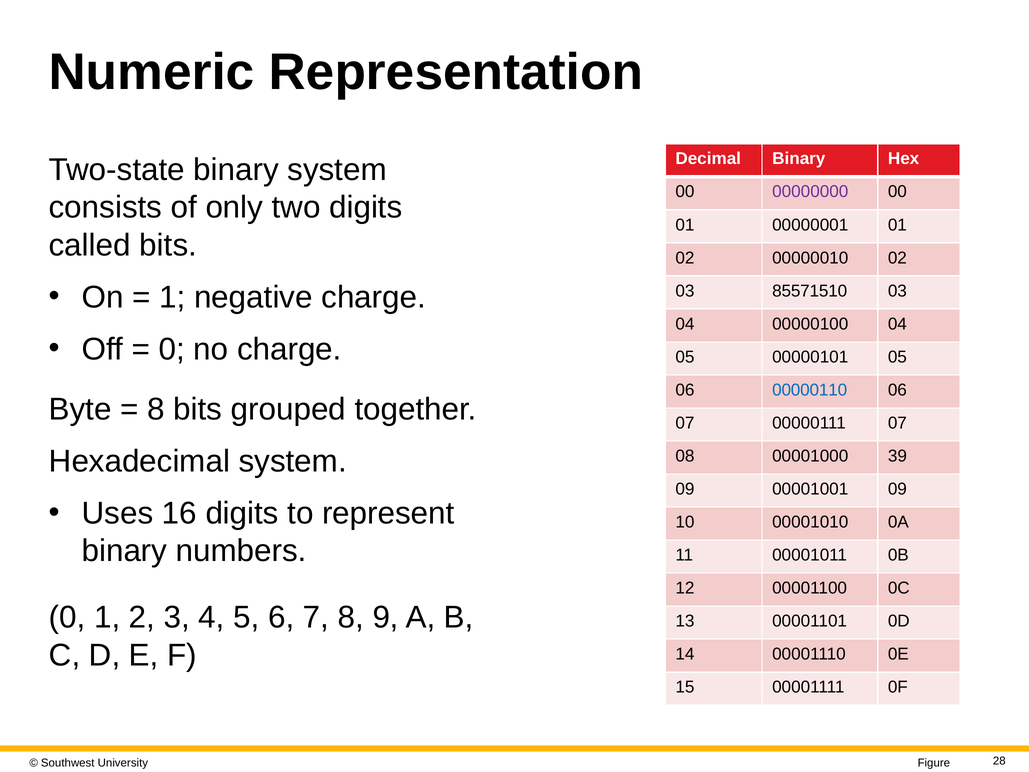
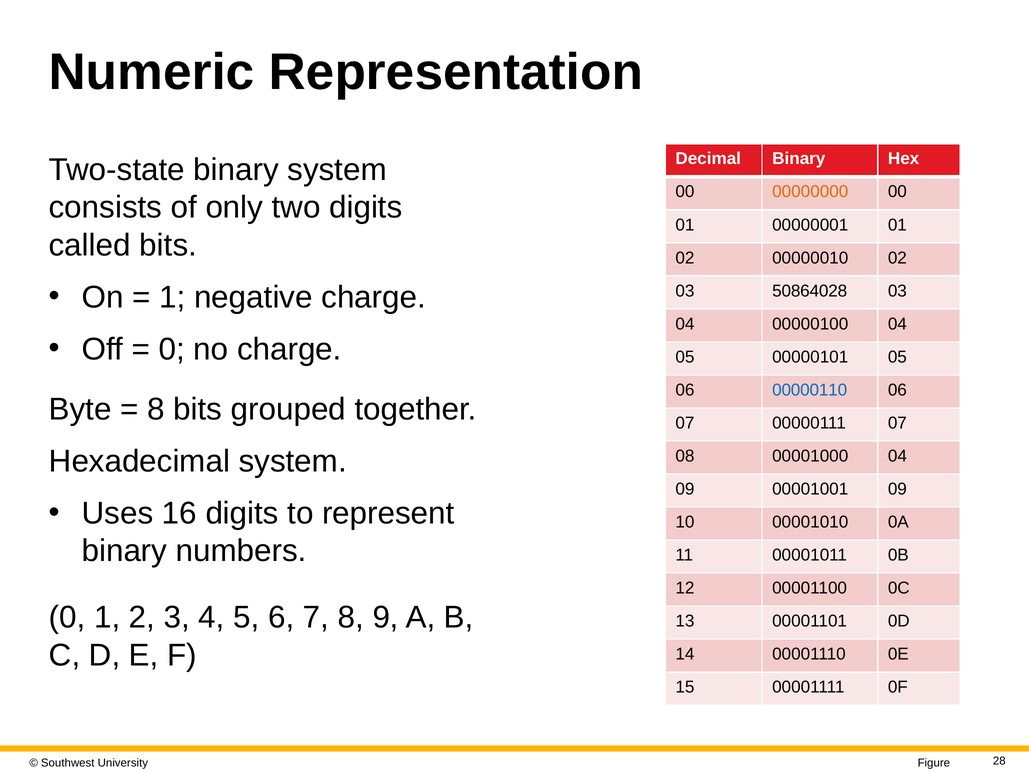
00000000 colour: purple -> orange
85571510: 85571510 -> 50864028
00001000 39: 39 -> 04
